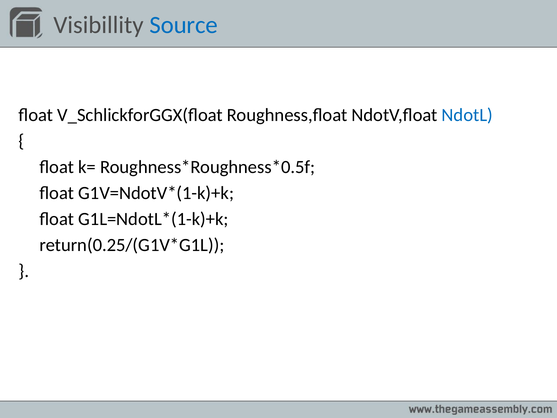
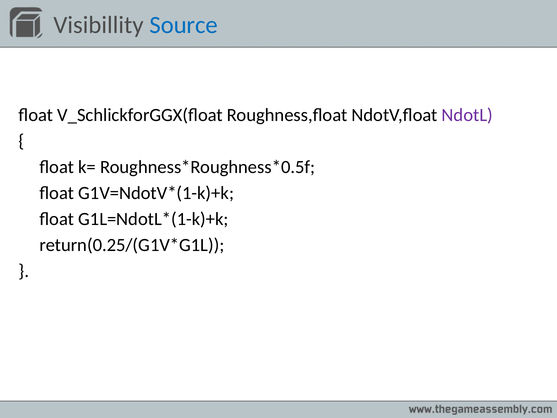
NdotL colour: blue -> purple
